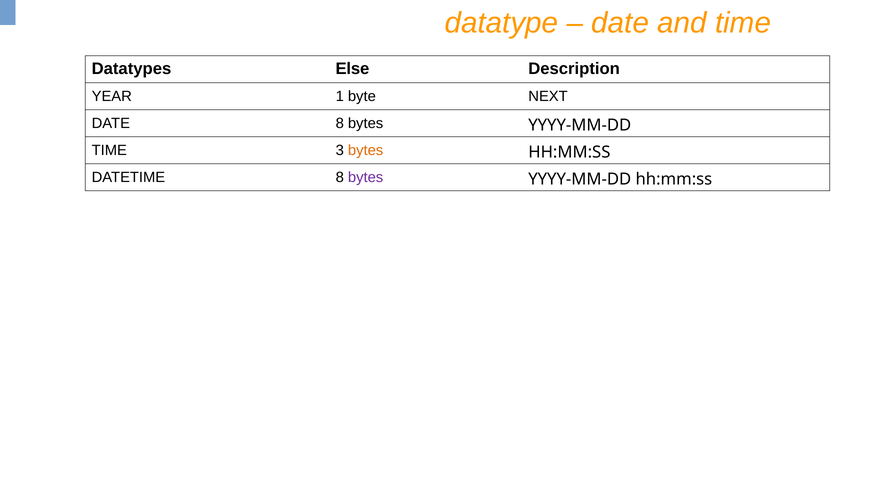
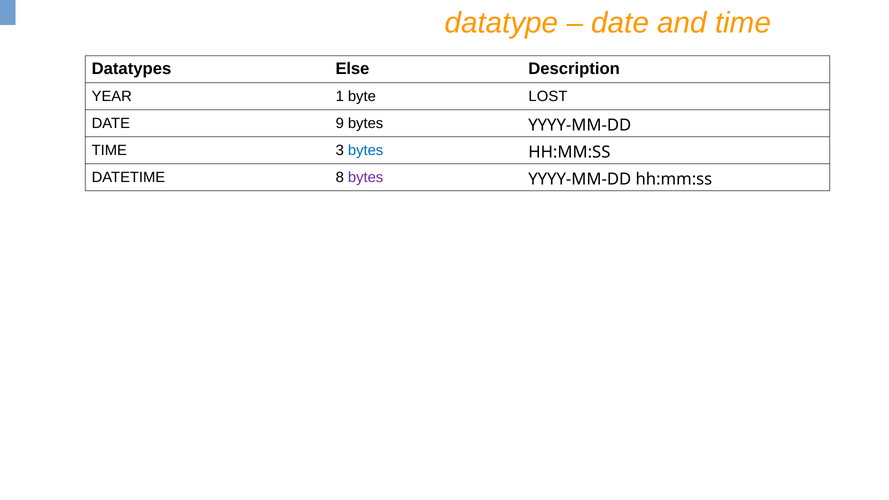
NEXT: NEXT -> LOST
DATE 8: 8 -> 9
bytes at (366, 151) colour: orange -> blue
